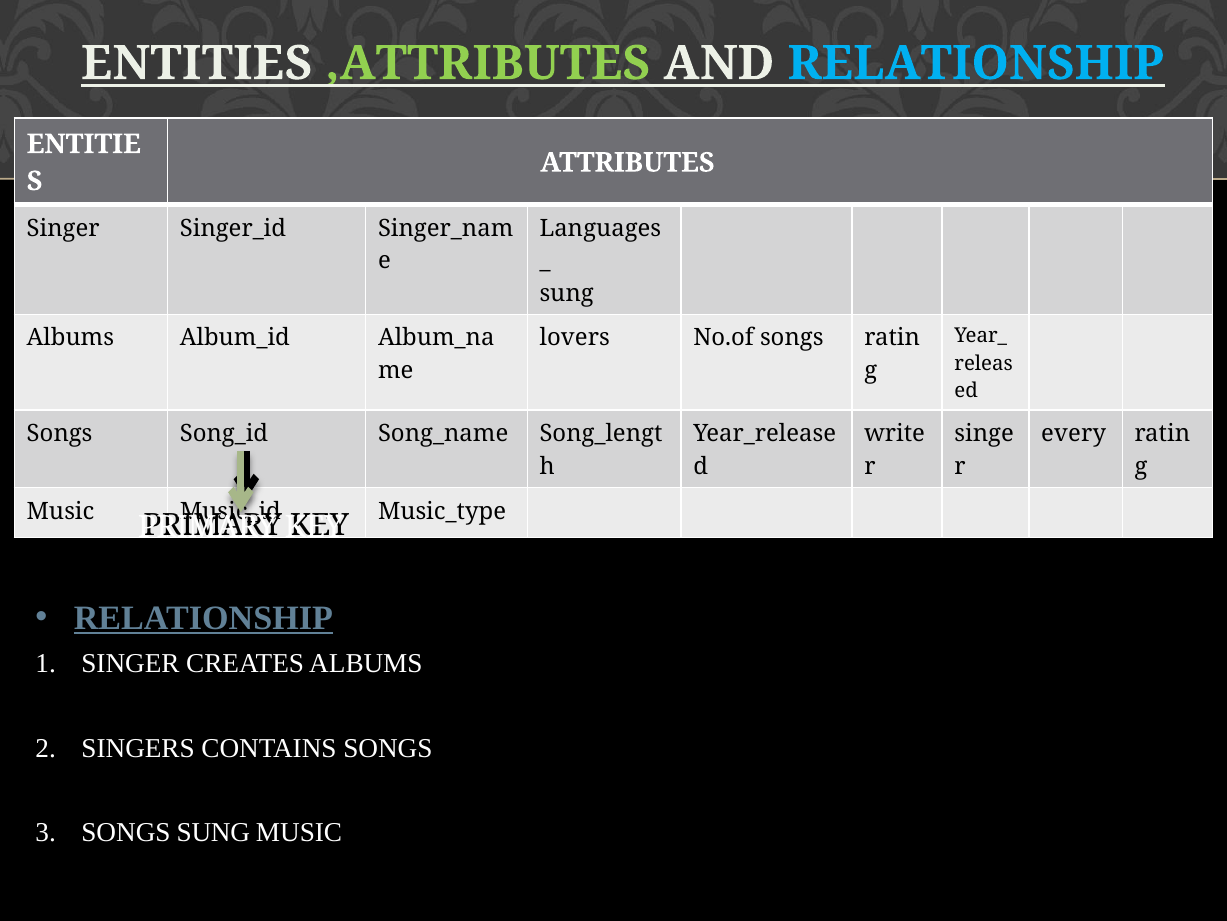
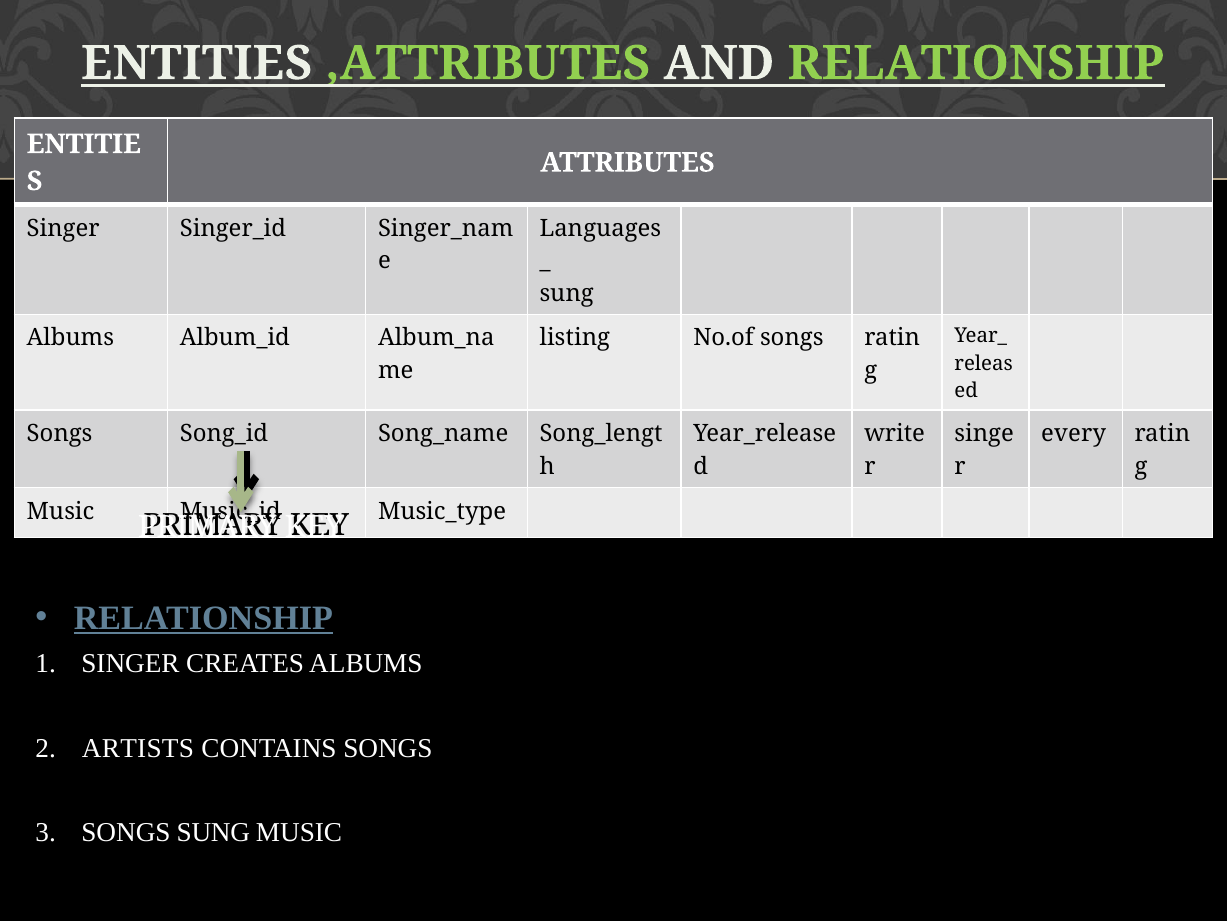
RELATIONSHIP at (976, 63) colour: light blue -> light green
lovers: lovers -> listing
SINGERS: SINGERS -> ARTISTS
